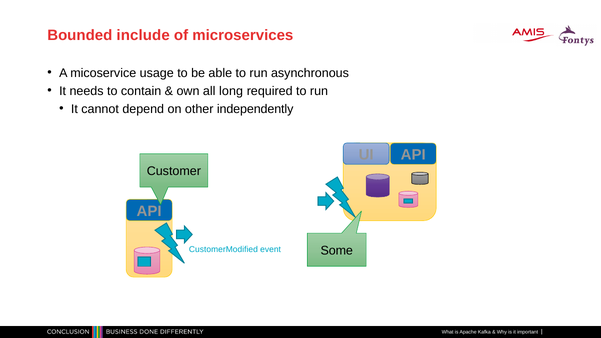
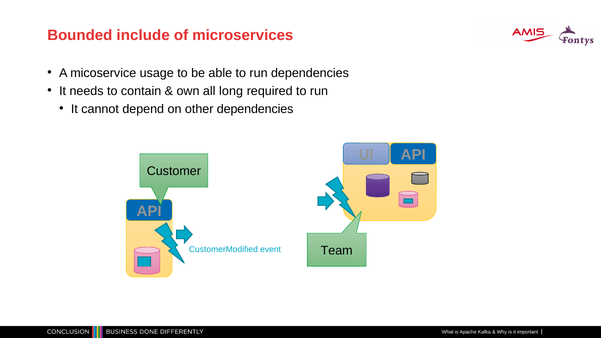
run asynchronous: asynchronous -> dependencies
other independently: independently -> dependencies
Some: Some -> Team
